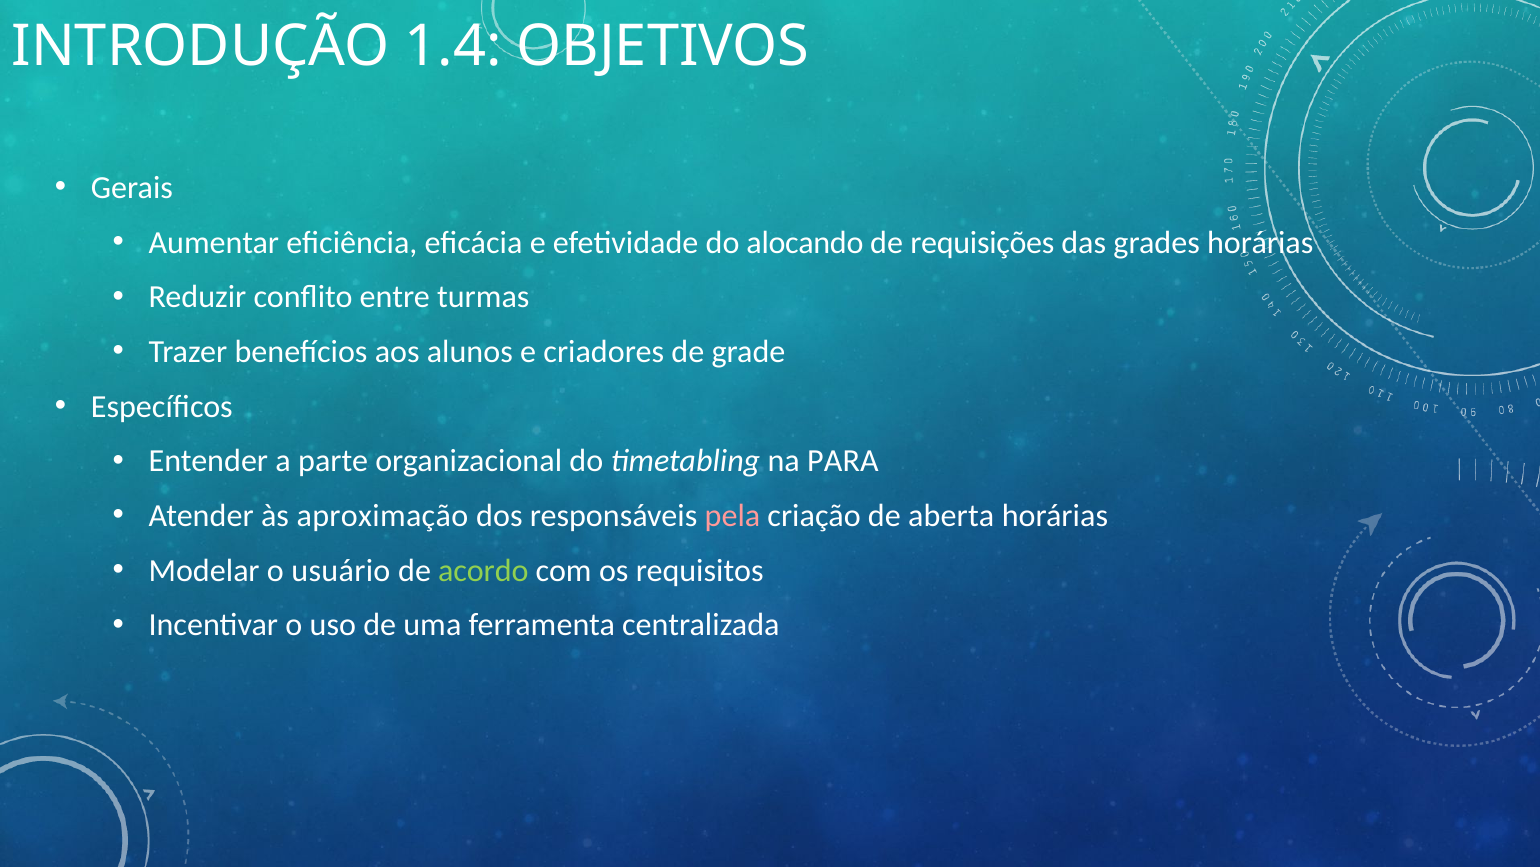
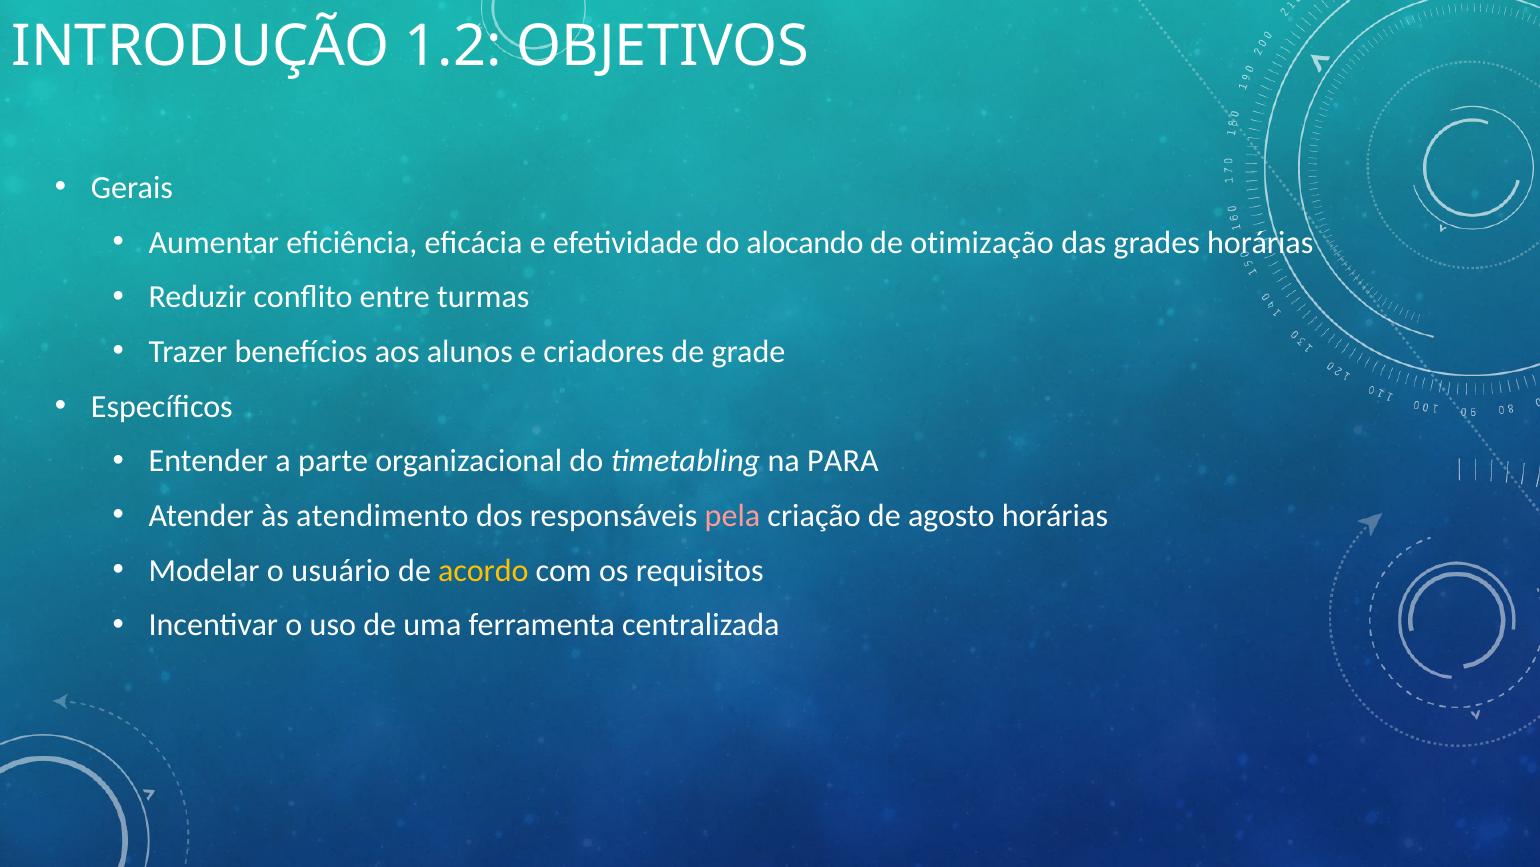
1.4: 1.4 -> 1.2
requisições: requisições -> otimização
aproximação: aproximação -> atendimento
aberta: aberta -> agosto
acordo colour: light green -> yellow
